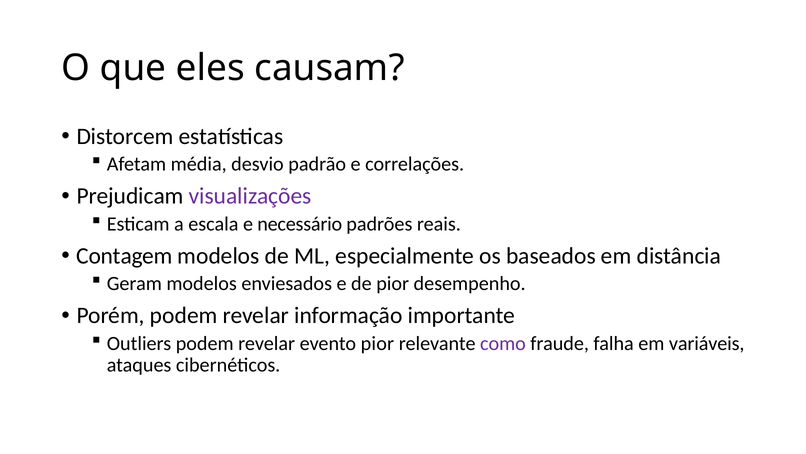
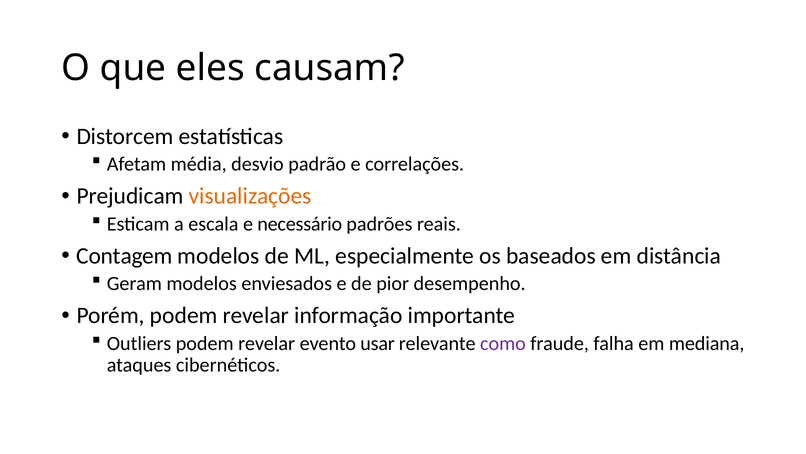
visualizações colour: purple -> orange
evento pior: pior -> usar
variáveis: variáveis -> mediana
